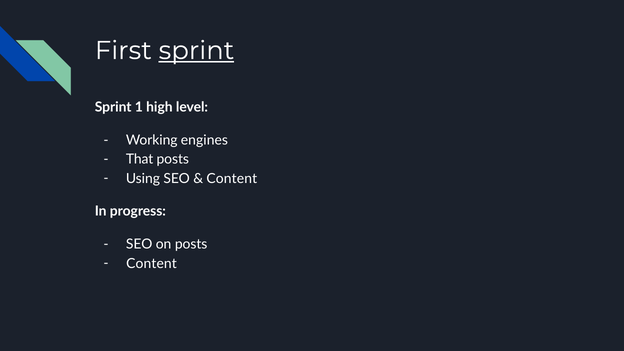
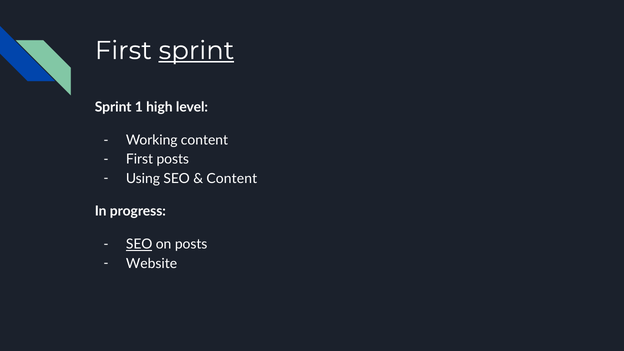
Working engines: engines -> content
That at (140, 159): That -> First
SEO at (139, 244) underline: none -> present
Content at (151, 264): Content -> Website
